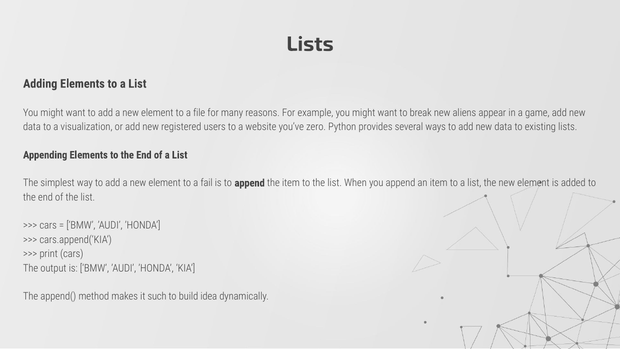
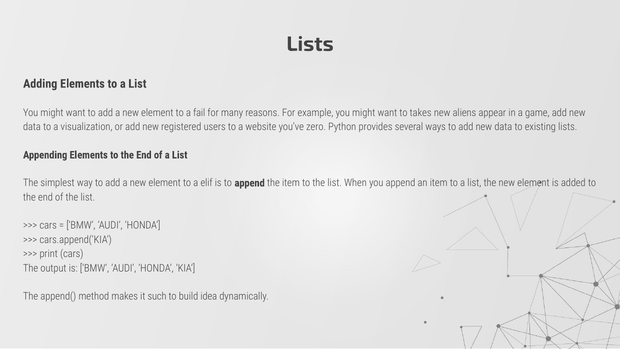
file: file -> fail
break: break -> takes
fail: fail -> elif
